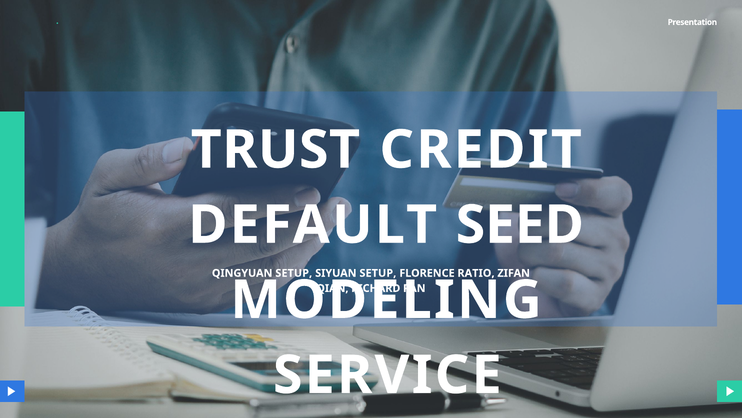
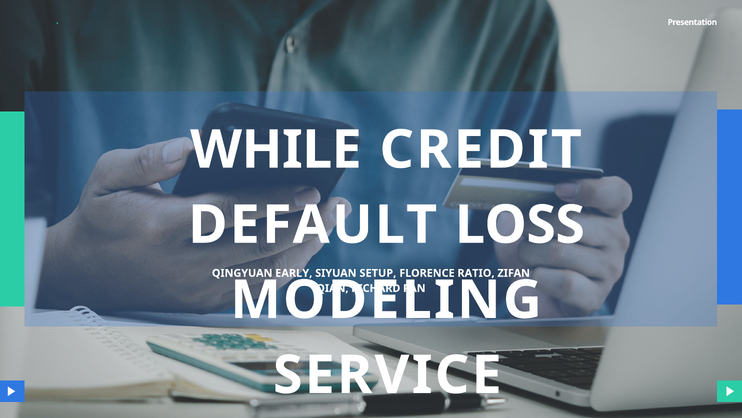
TRUST: TRUST -> WHILE
SEED: SEED -> LOSS
QINGYUAN SETUP: SETUP -> EARLY
